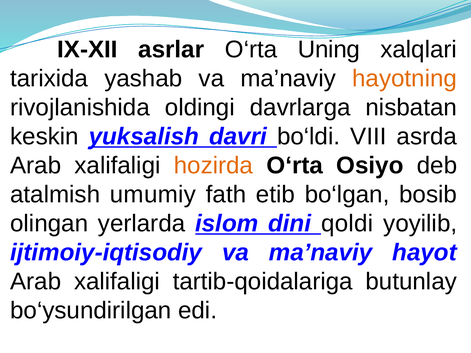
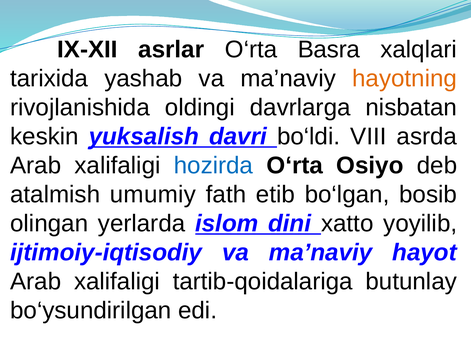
Uning: Uning -> Basra
hozirda colour: orange -> blue
qoldi: qoldi -> xatto
